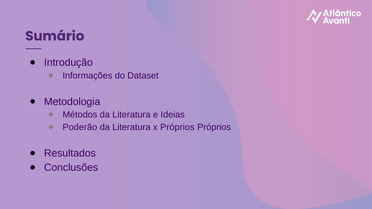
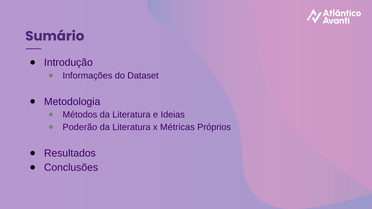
x Próprios: Próprios -> Métricas
